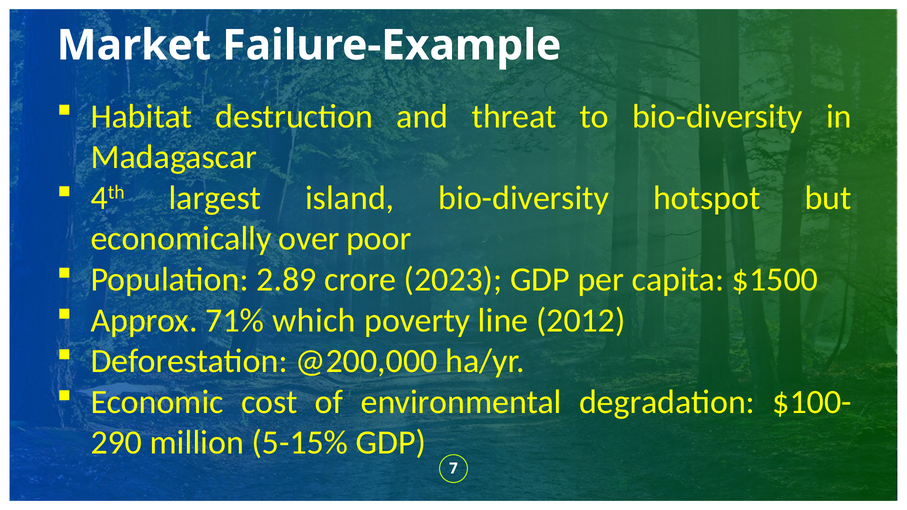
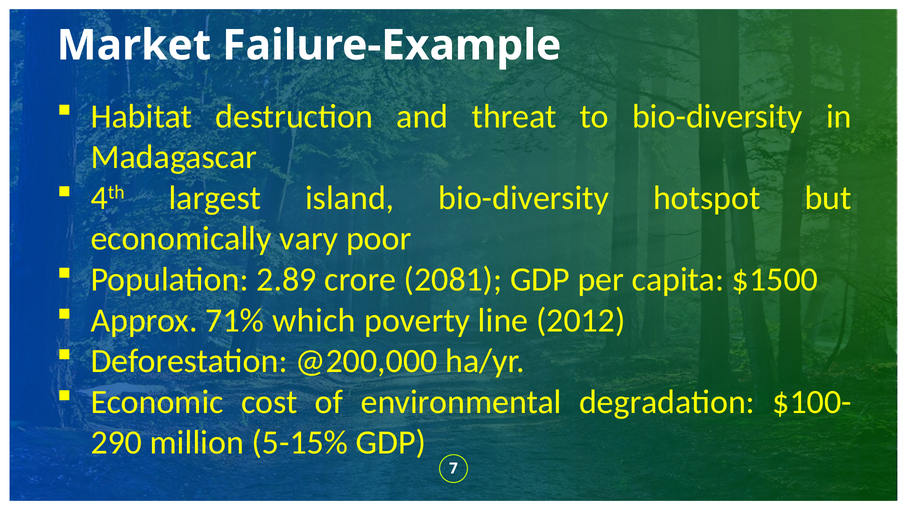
over: over -> vary
2023: 2023 -> 2081
